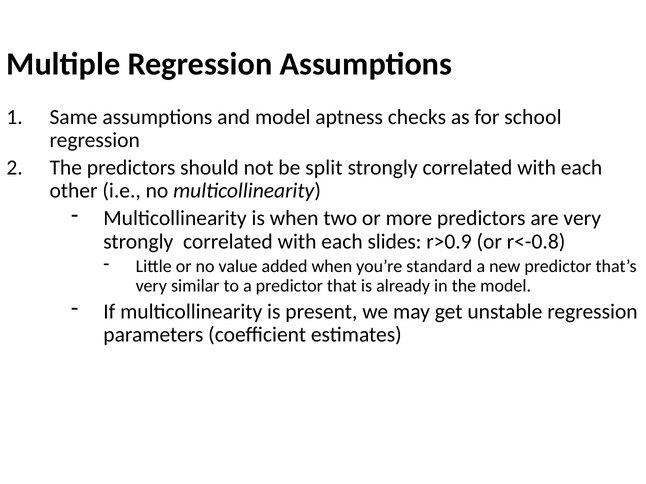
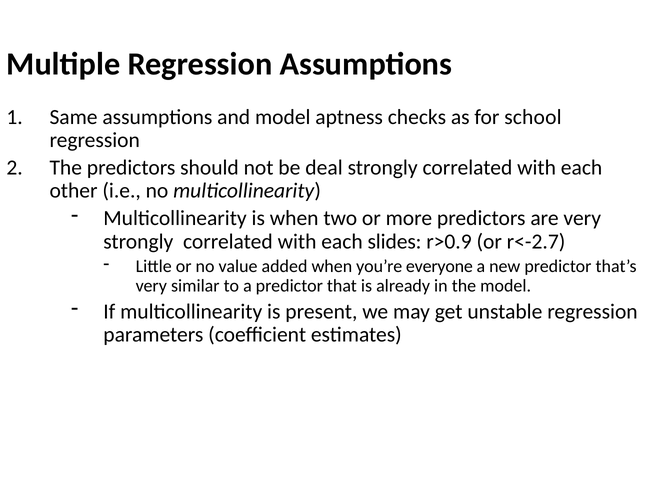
split: split -> deal
r<-0.8: r<-0.8 -> r<-2.7
standard: standard -> everyone
